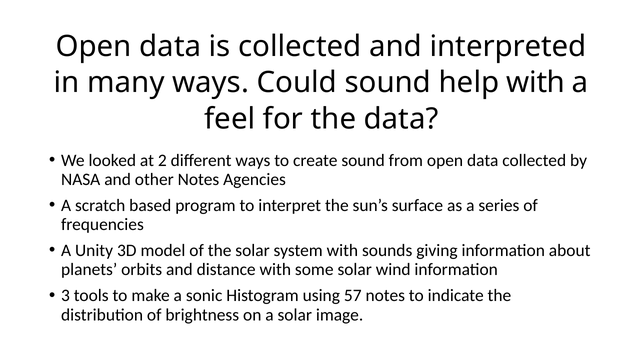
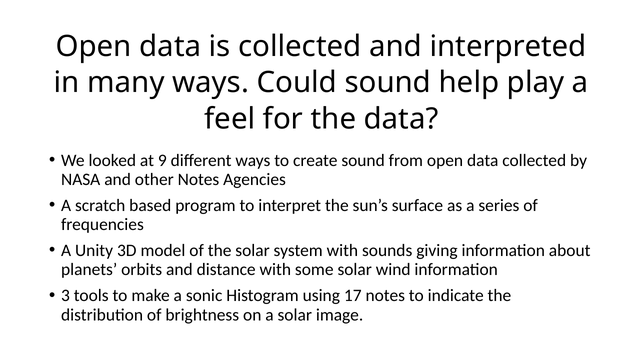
help with: with -> play
2: 2 -> 9
57: 57 -> 17
